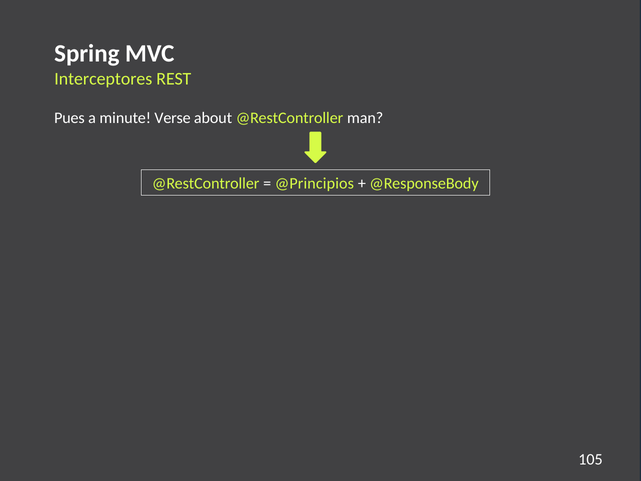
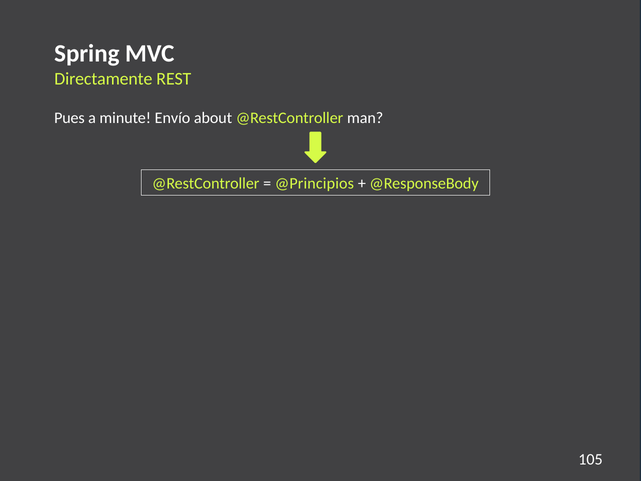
Interceptores: Interceptores -> Directamente
Verse: Verse -> Envío
